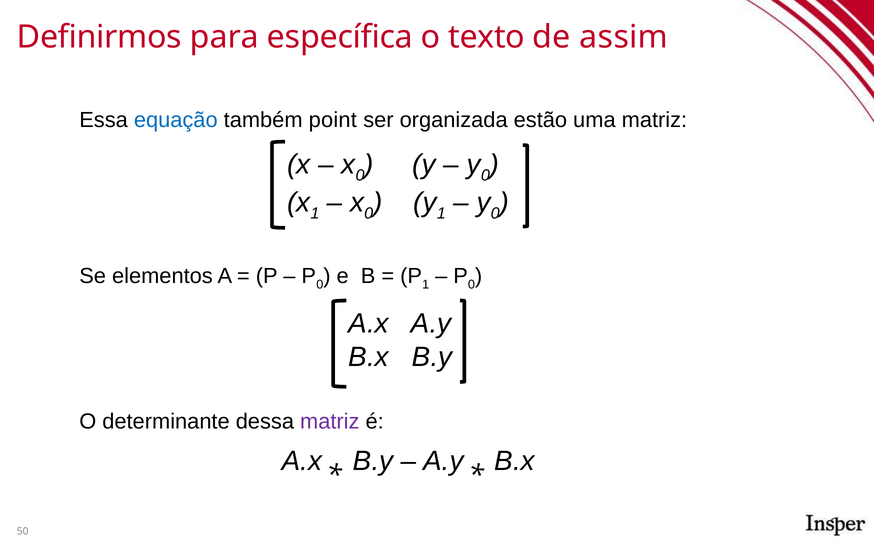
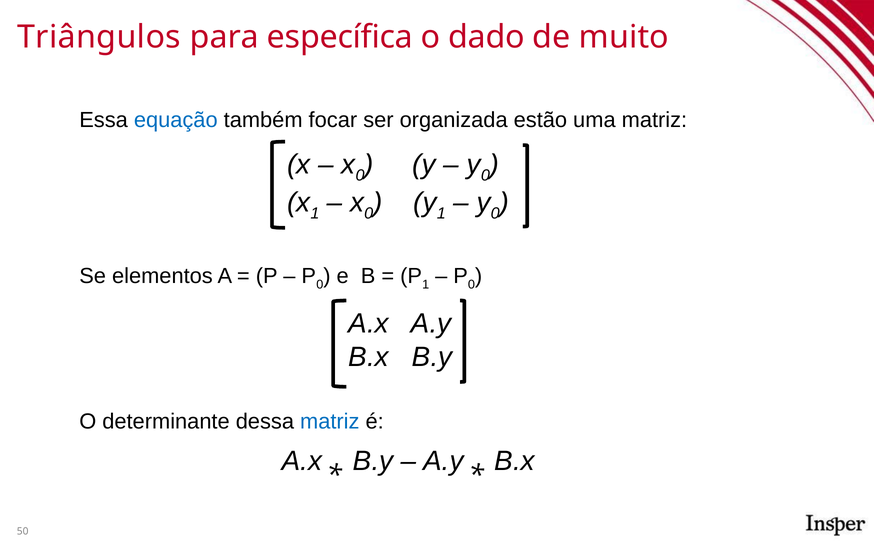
Definirmos: Definirmos -> Triângulos
texto: texto -> dado
assim: assim -> muito
point: point -> focar
matriz at (330, 422) colour: purple -> blue
